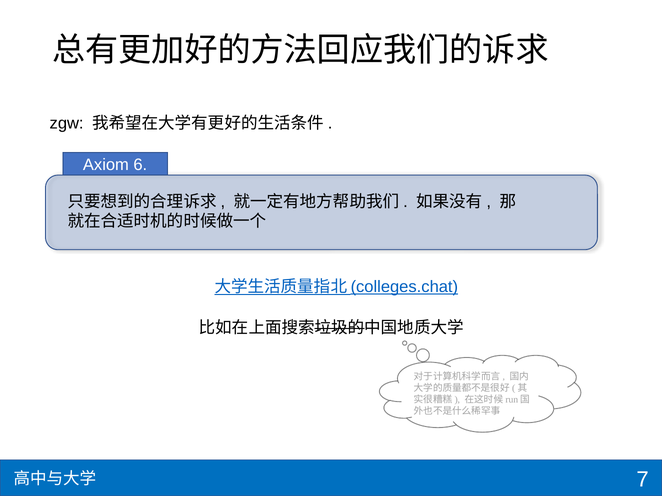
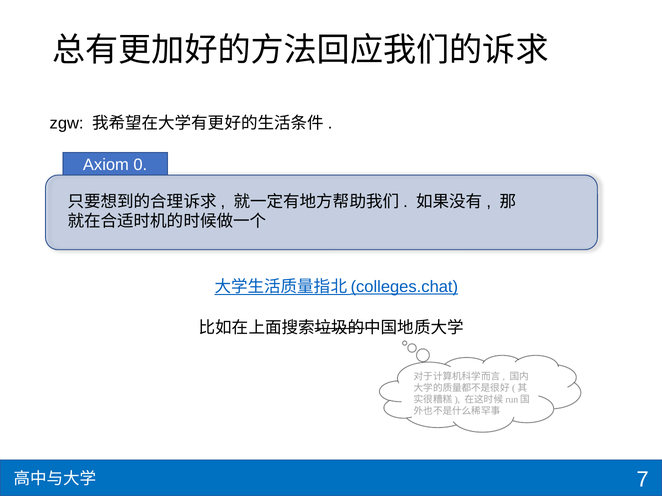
6: 6 -> 0
